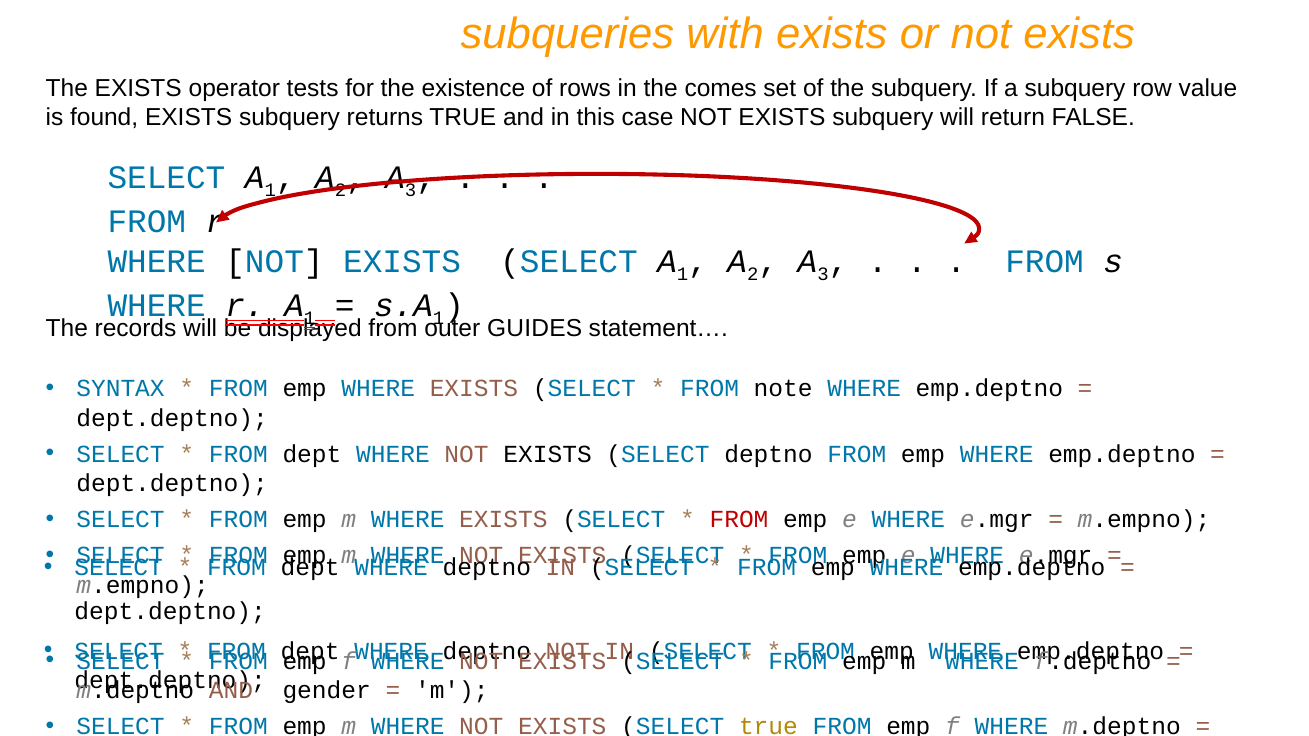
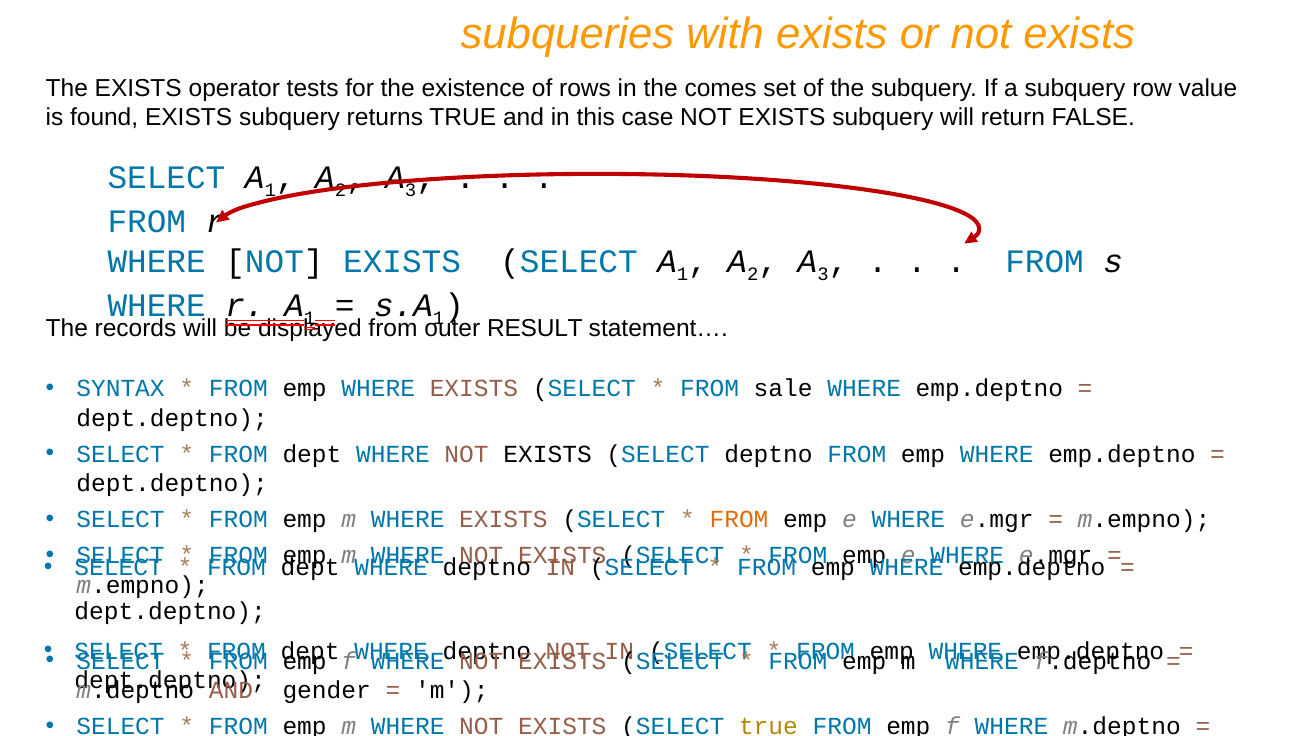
GUIDES: GUIDES -> RESULT
note: note -> sale
FROM at (739, 520) colour: red -> orange
